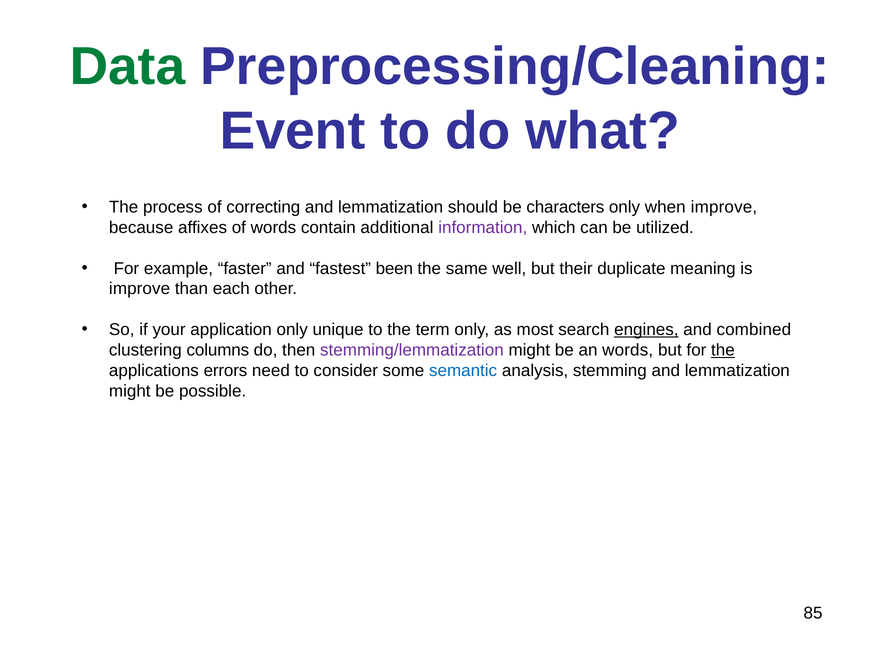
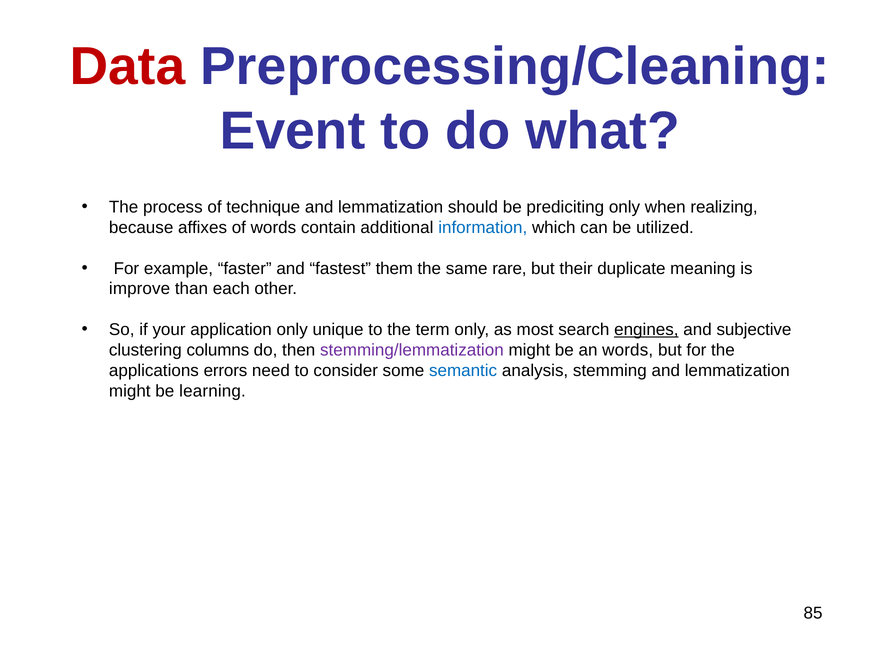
Data colour: green -> red
correcting: correcting -> technique
characters: characters -> prediciting
when improve: improve -> realizing
information colour: purple -> blue
been: been -> them
well: well -> rare
combined: combined -> subjective
the at (723, 350) underline: present -> none
possible: possible -> learning
